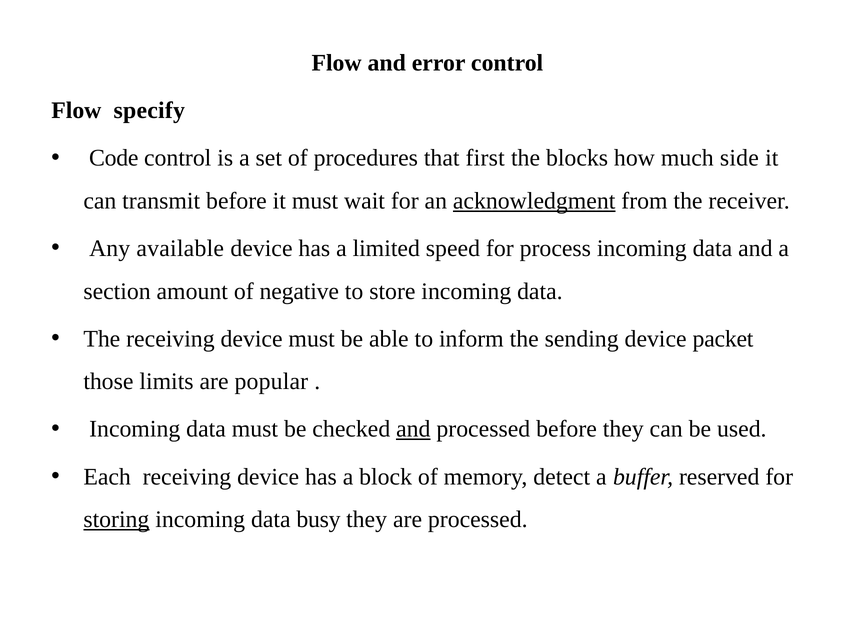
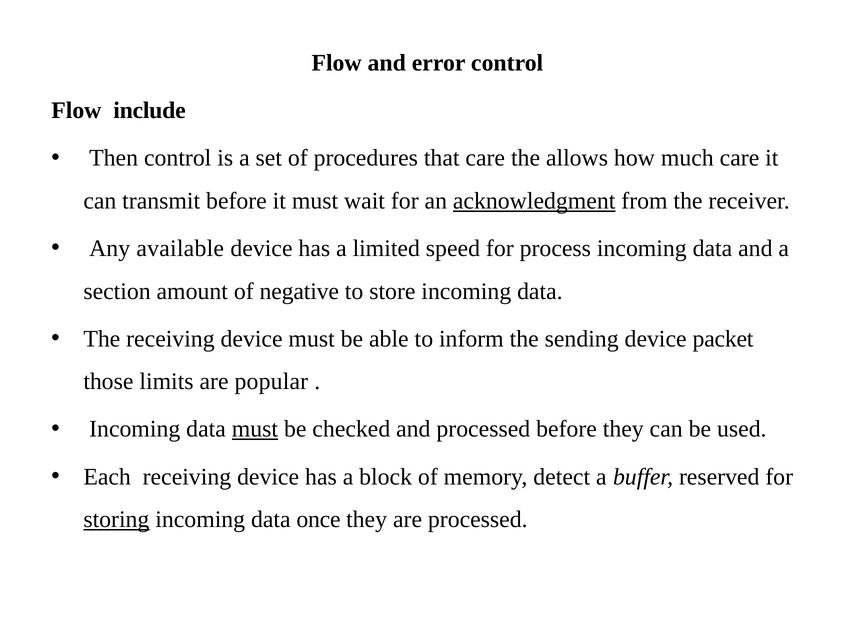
specify: specify -> include
Code: Code -> Then
that first: first -> care
blocks: blocks -> allows
much side: side -> care
must at (255, 429) underline: none -> present
and at (413, 429) underline: present -> none
busy: busy -> once
